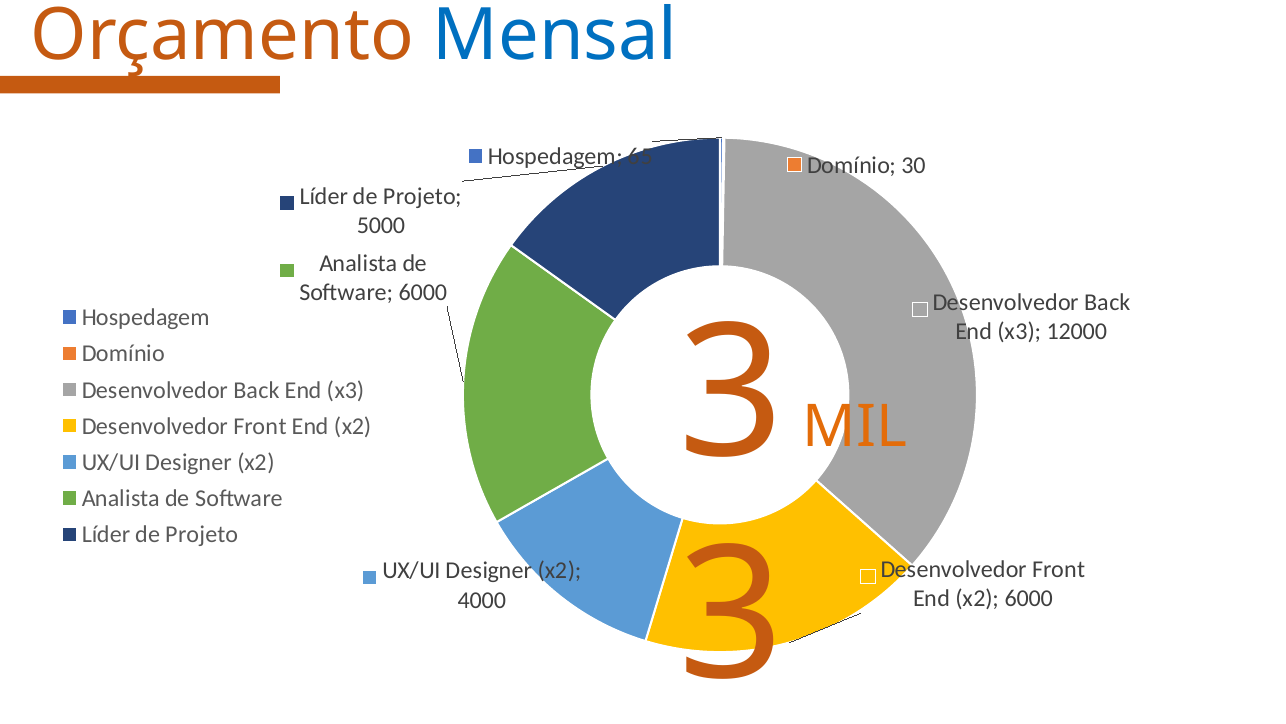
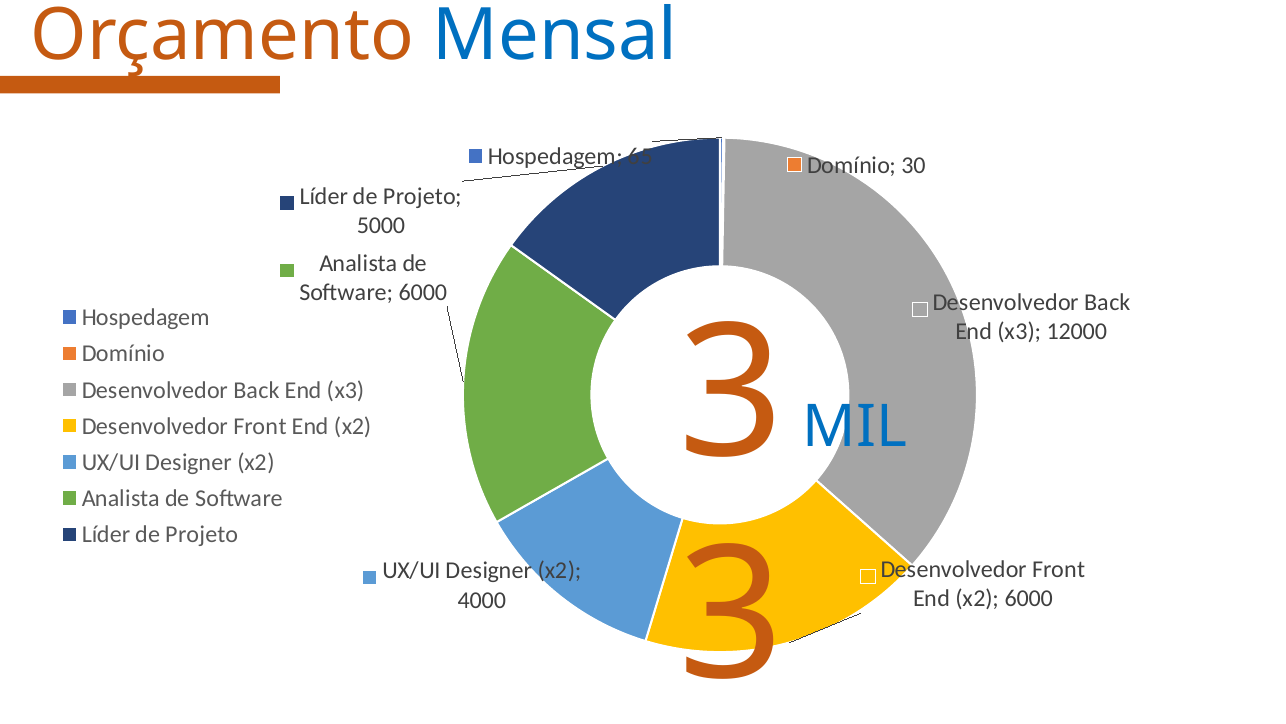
MIL colour: orange -> blue
